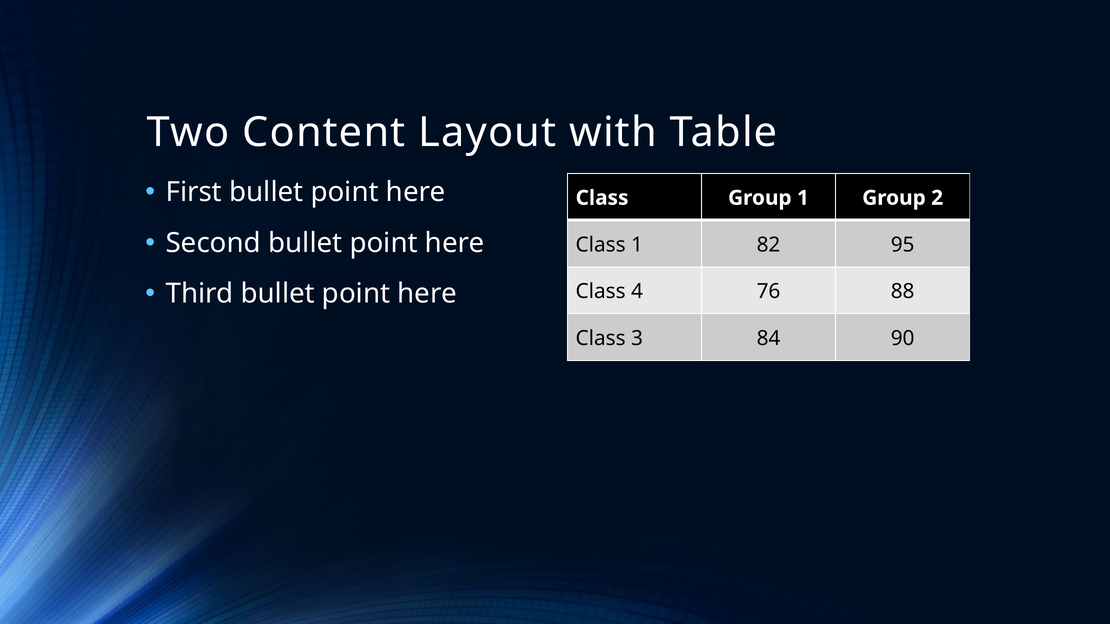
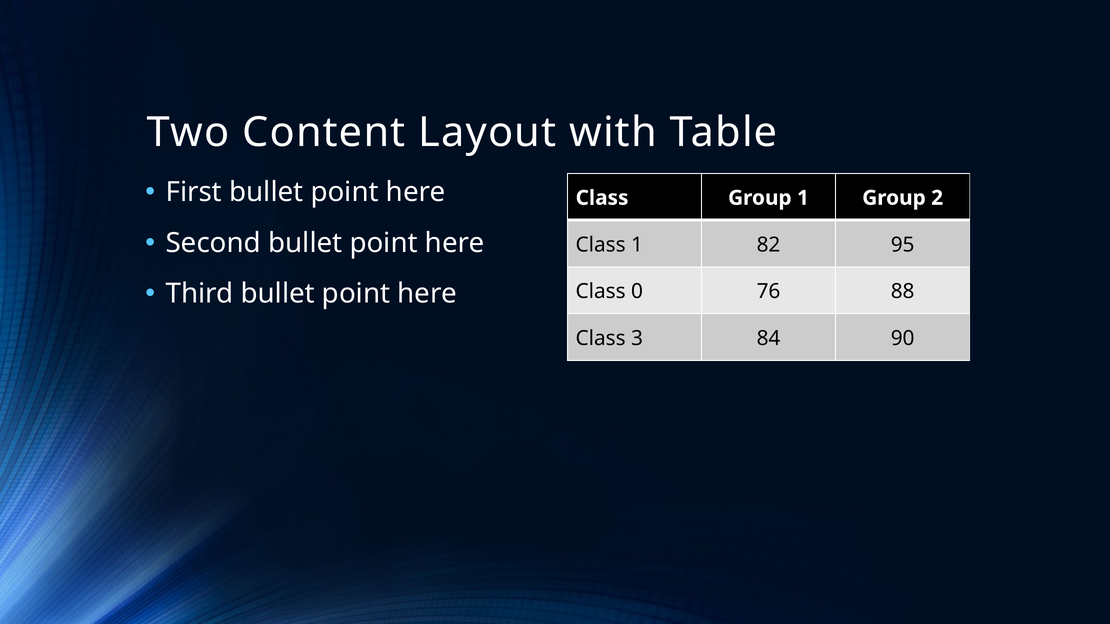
4: 4 -> 0
